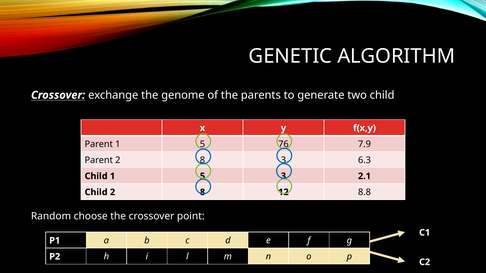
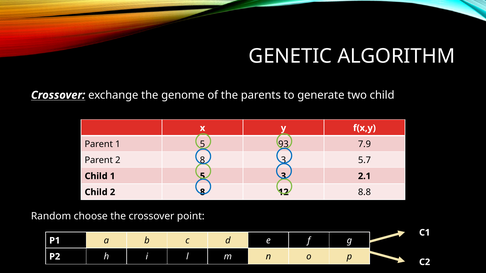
76: 76 -> 93
6.3: 6.3 -> 5.7
